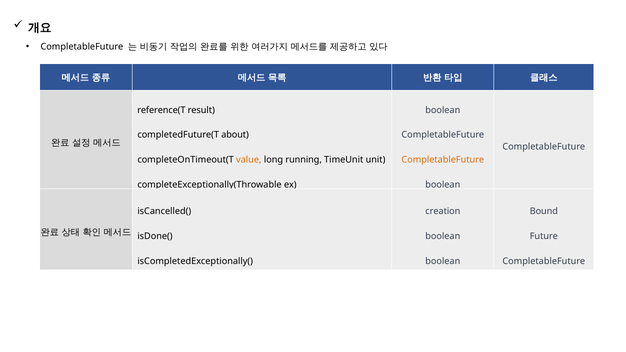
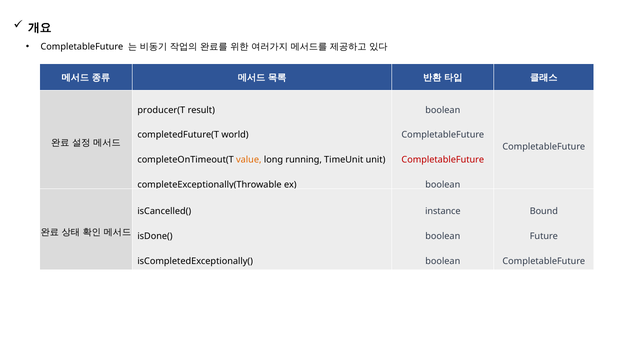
reference(T: reference(T -> producer(T
about: about -> world
CompletableFuture at (443, 160) colour: orange -> red
creation: creation -> instance
